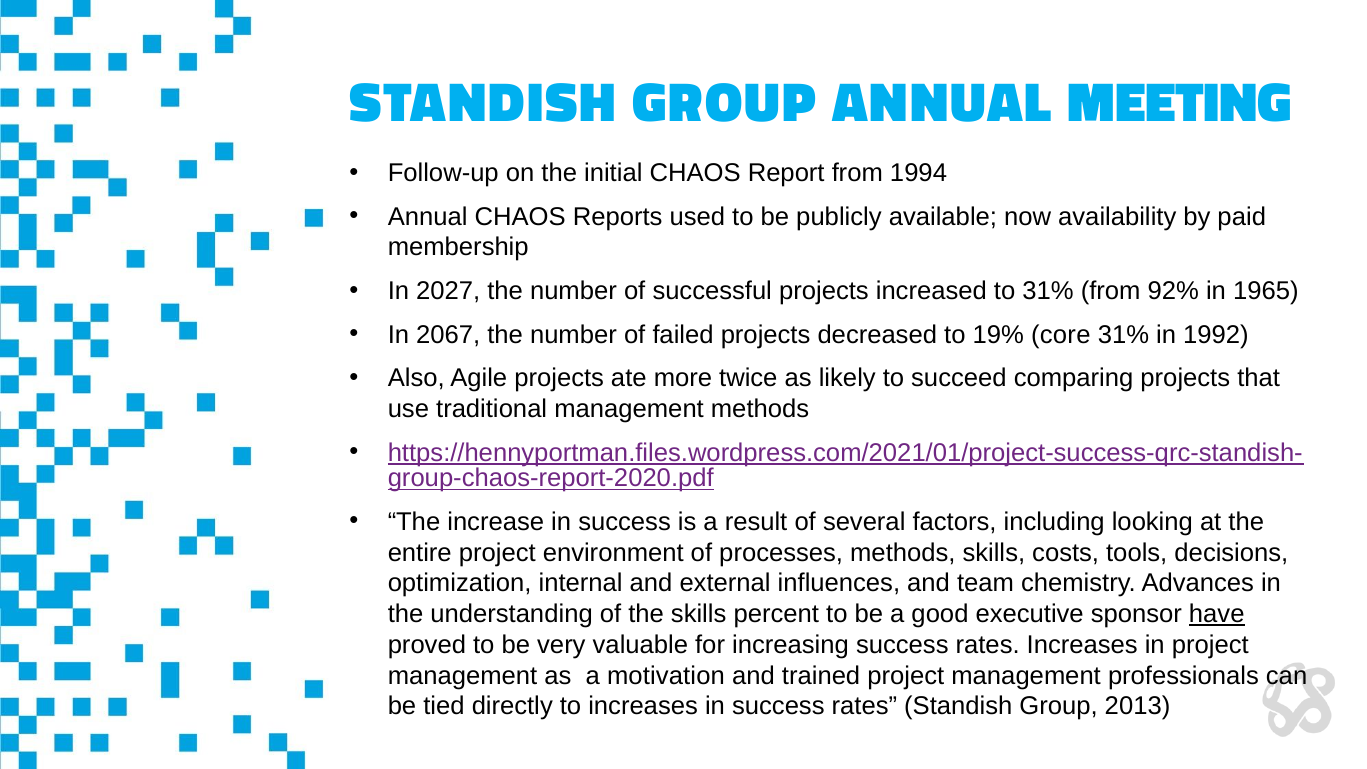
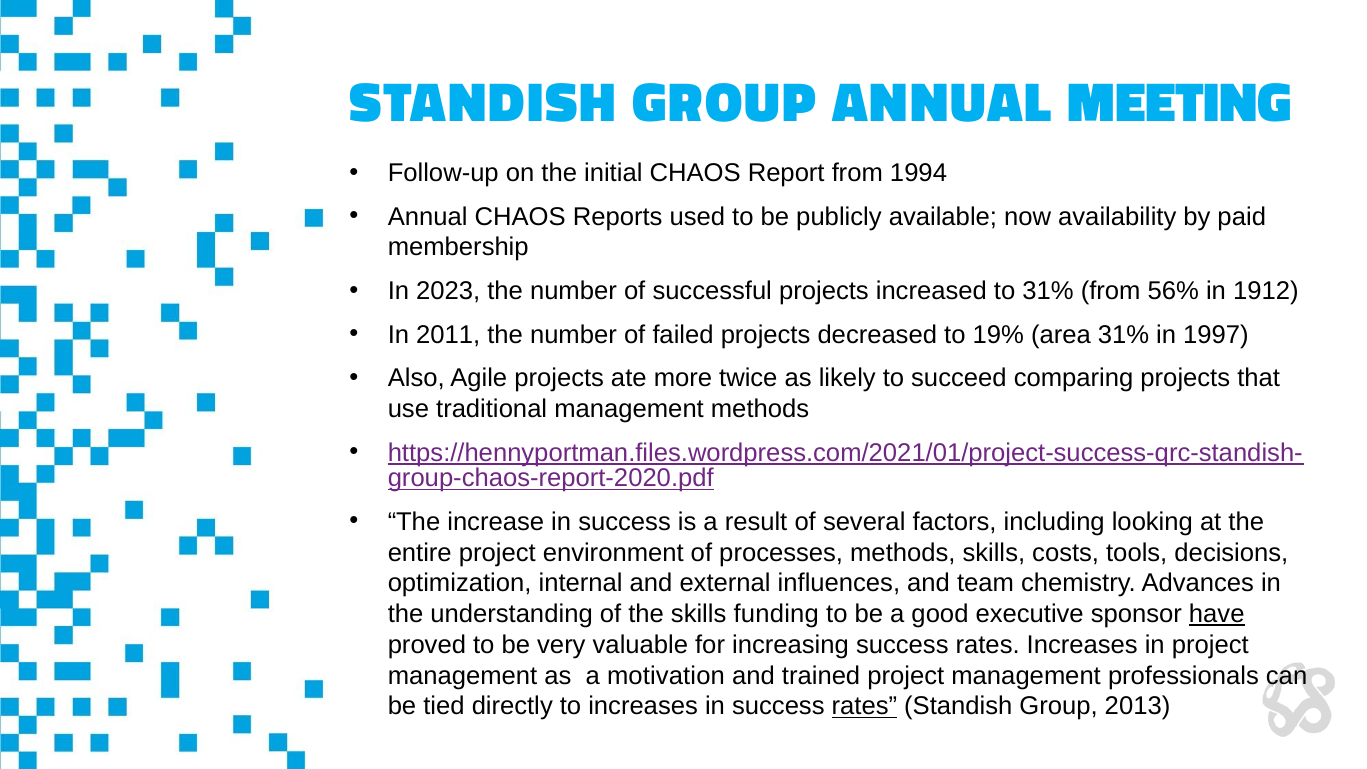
2027: 2027 -> 2023
92%: 92% -> 56%
1965: 1965 -> 1912
2067: 2067 -> 2011
core: core -> area
1992: 1992 -> 1997
percent: percent -> funding
rates at (864, 706) underline: none -> present
